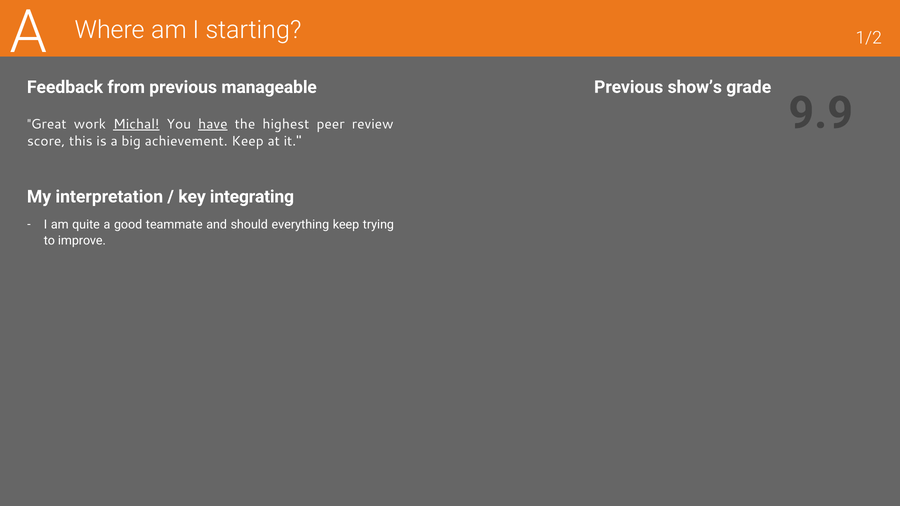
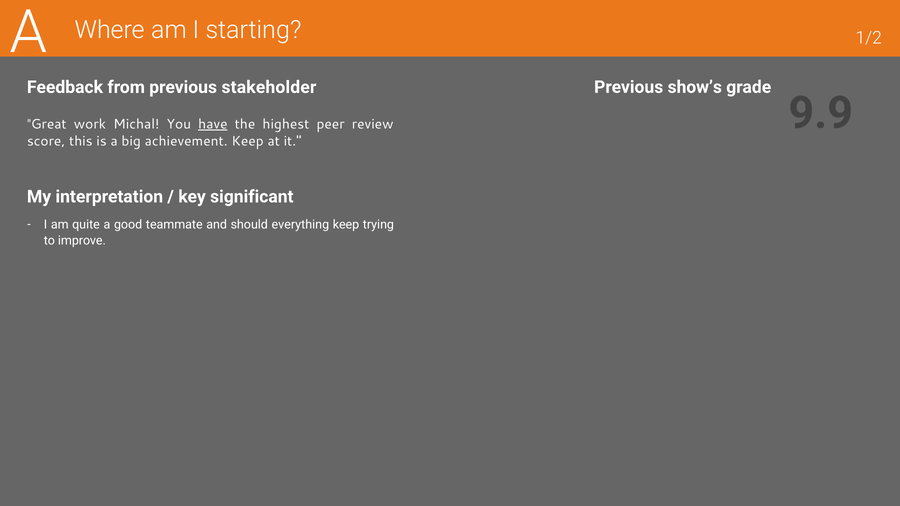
manageable: manageable -> stakeholder
Michal underline: present -> none
integrating: integrating -> significant
